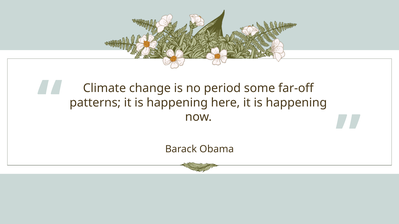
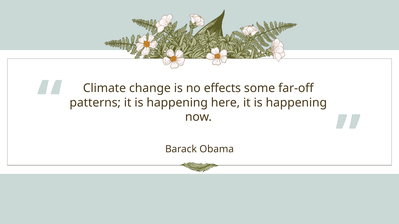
period: period -> effects
